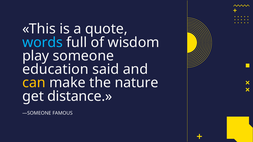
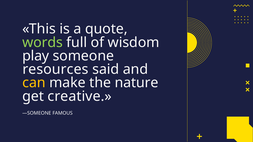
words colour: light blue -> light green
education: education -> resources
distance: distance -> creative
